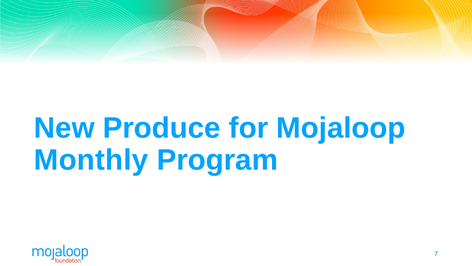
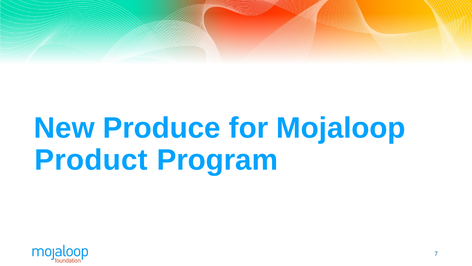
Monthly: Monthly -> Product
